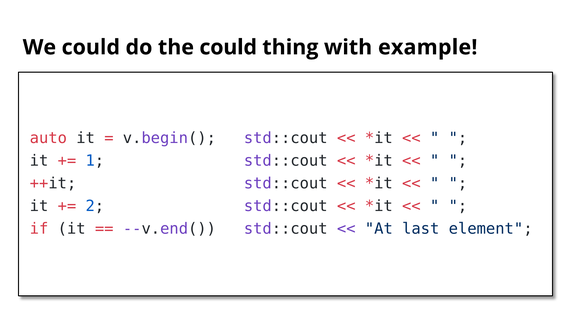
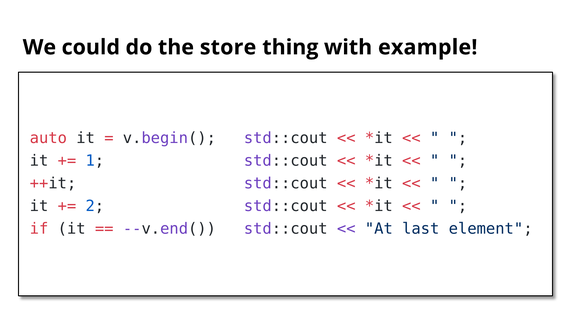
the could: could -> store
